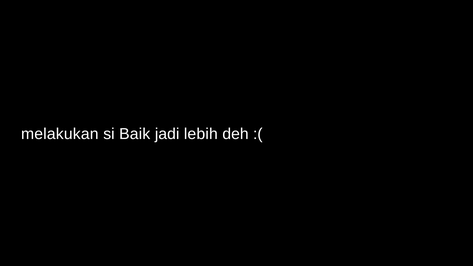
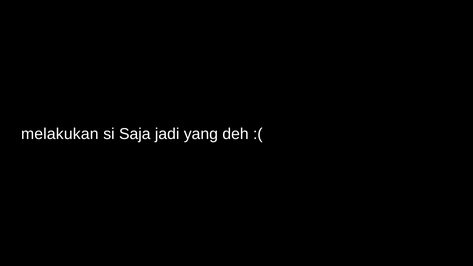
Baik: Baik -> Saja
lebih: lebih -> yang
